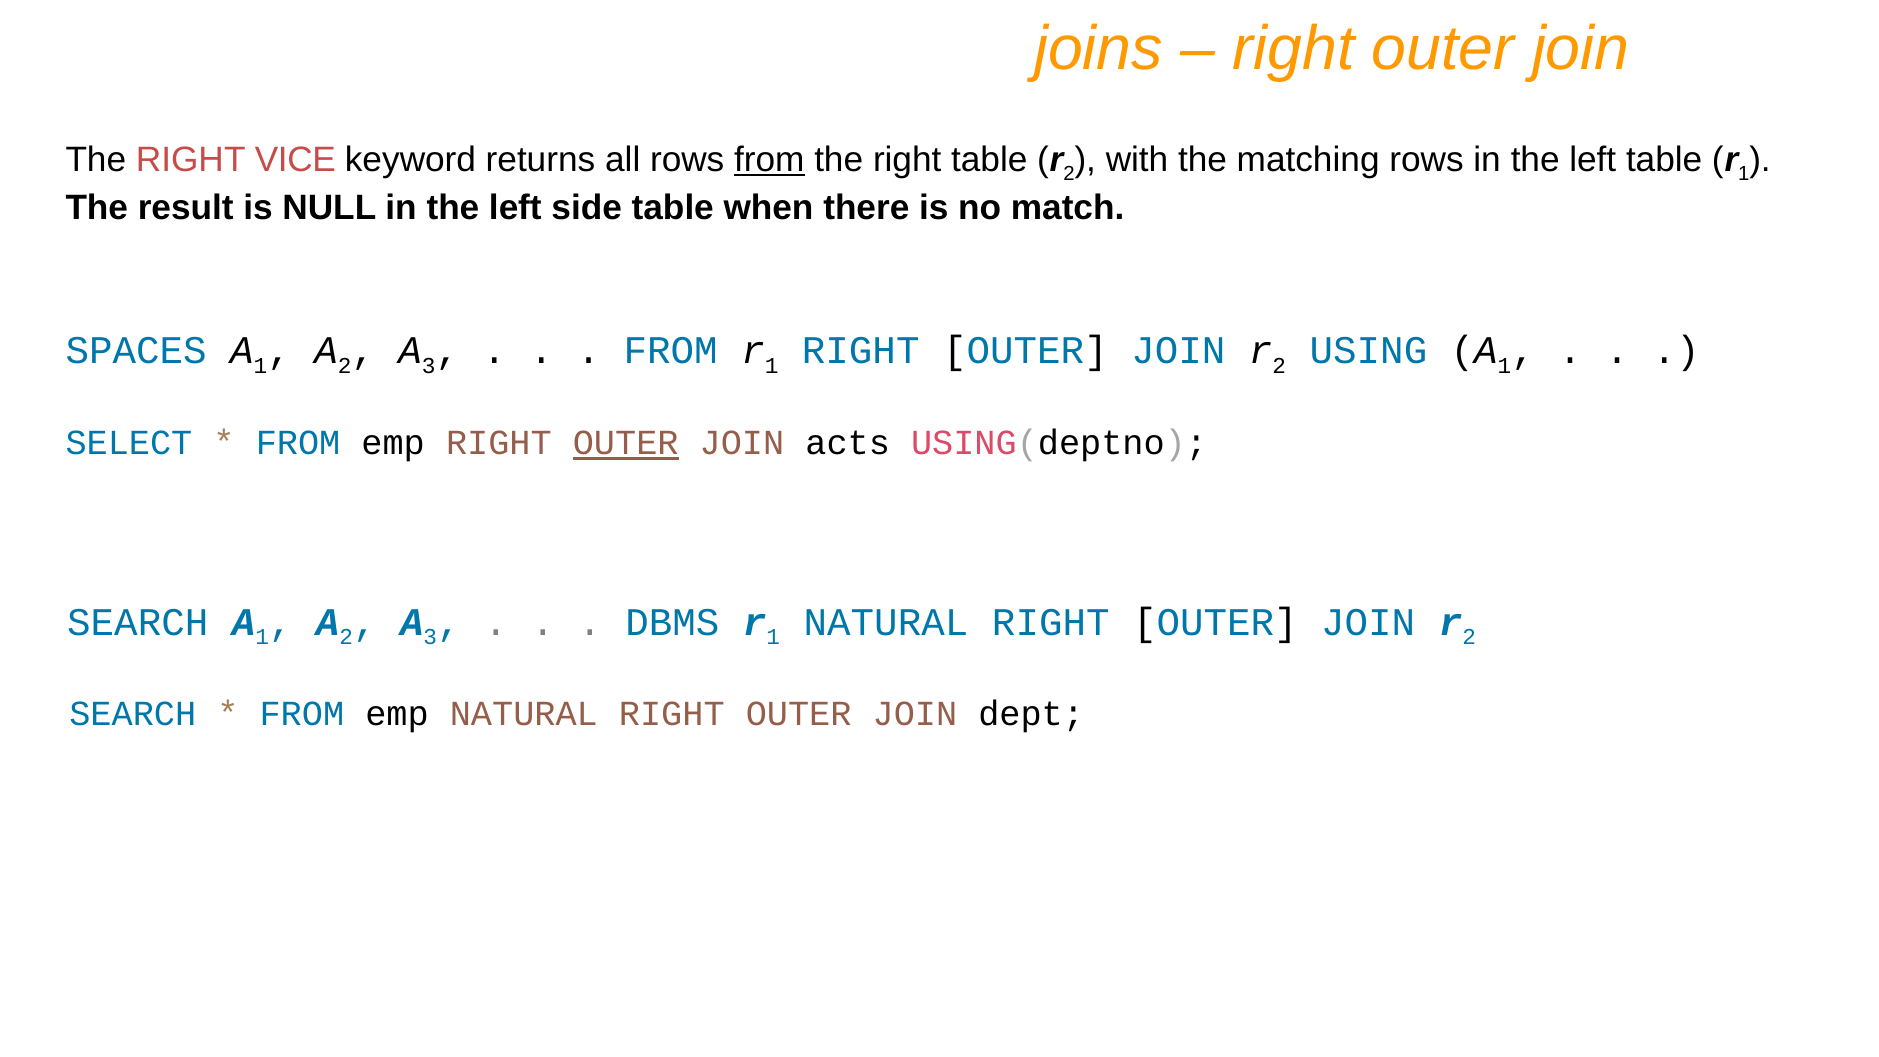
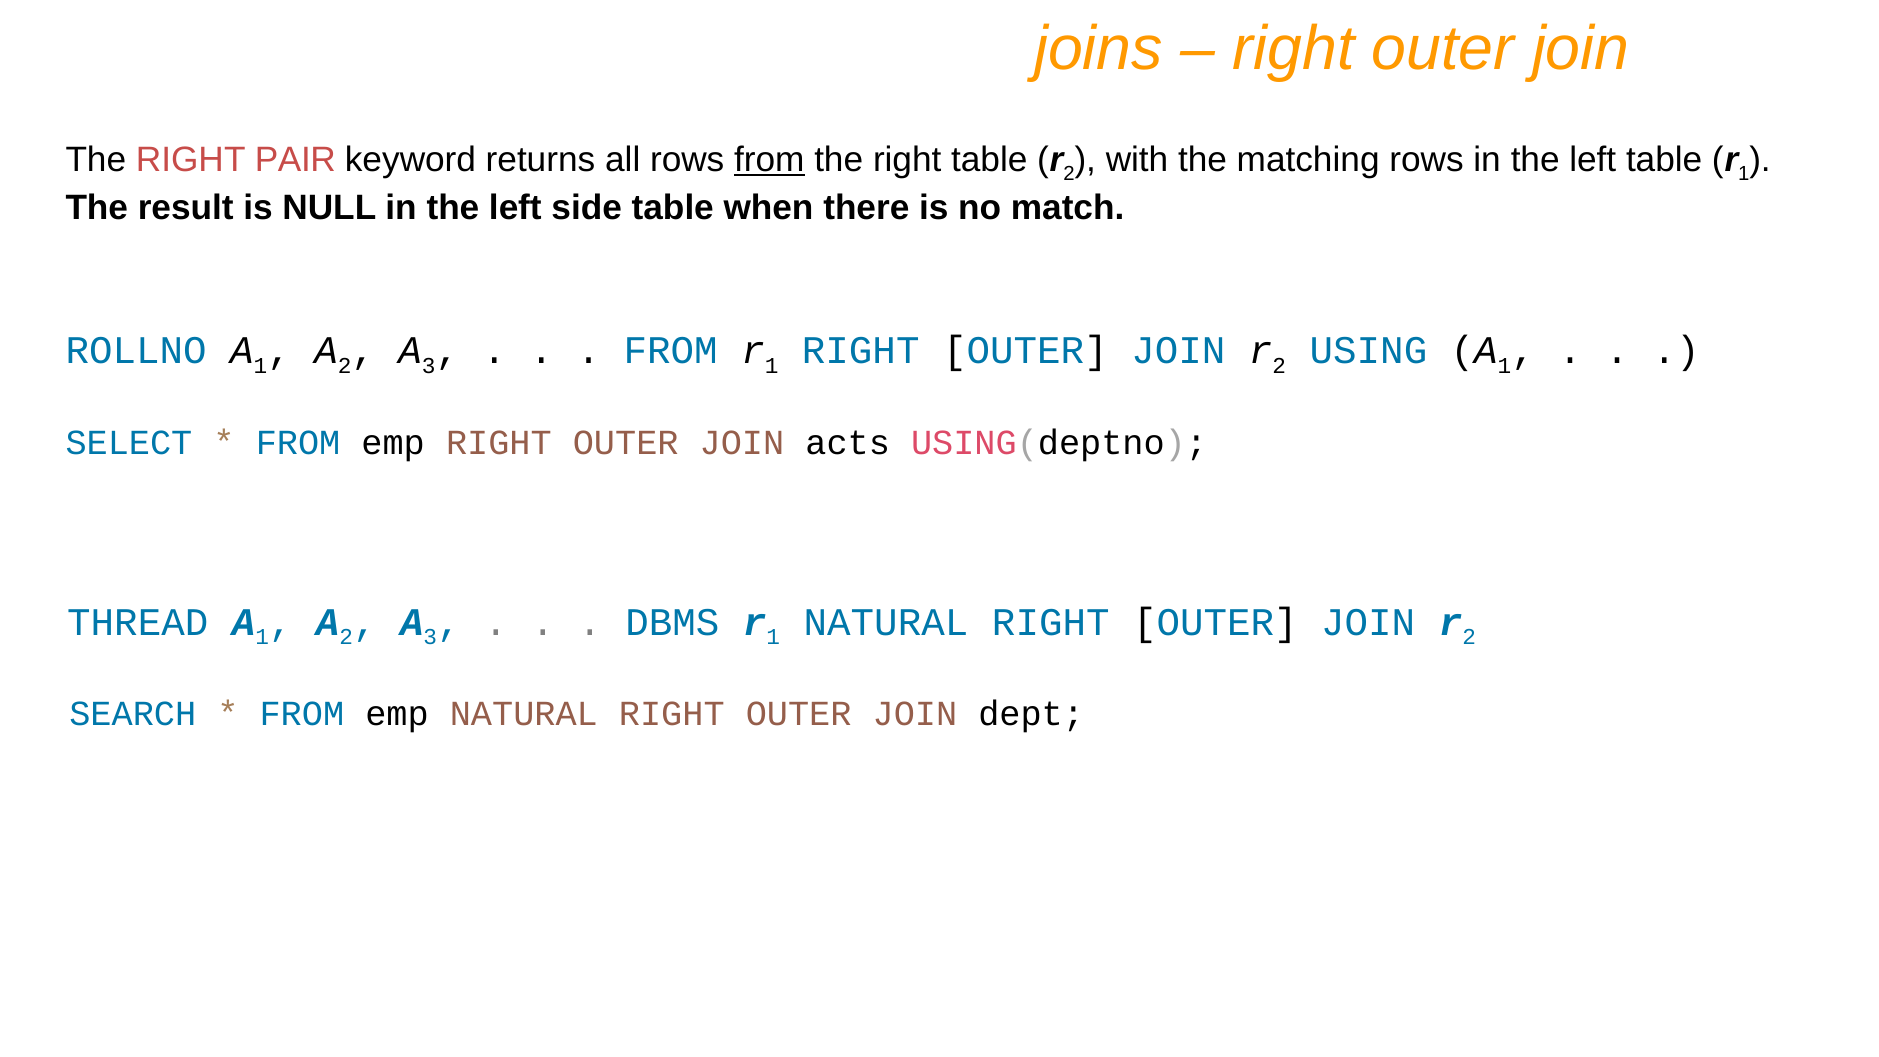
VICE: VICE -> PAIR
SPACES: SPACES -> ROLLNO
OUTER at (626, 443) underline: present -> none
SEARCH at (138, 622): SEARCH -> THREAD
